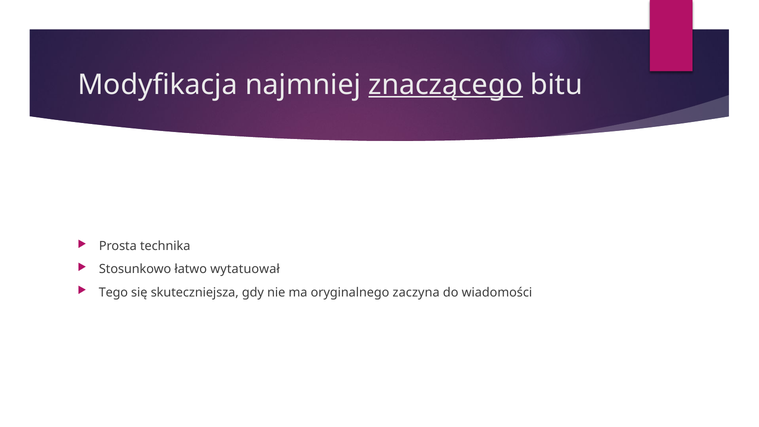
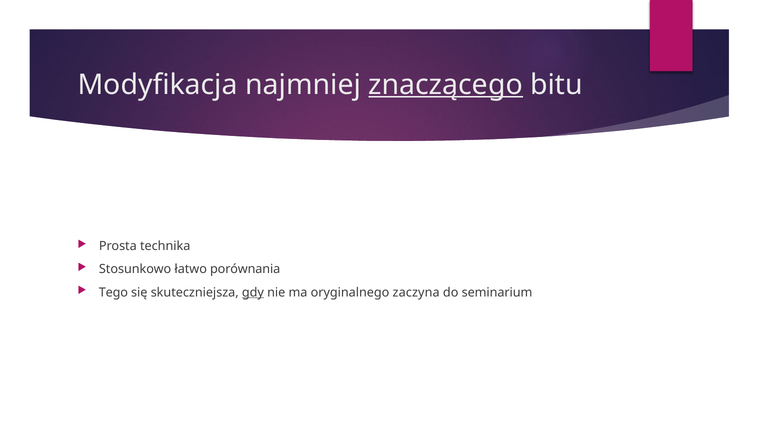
wytatuował: wytatuował -> porównania
gdy underline: none -> present
wiadomości: wiadomości -> seminarium
